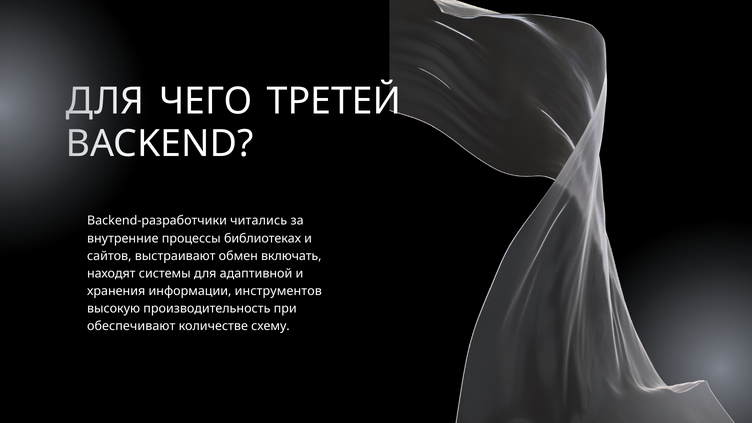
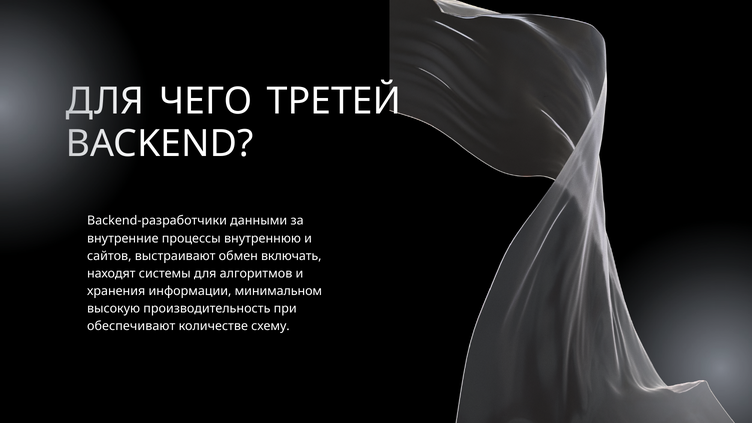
читались: читались -> данными
библиотеках: библиотеках -> внутреннюю
адаптивной: адаптивной -> алгоритмов
инструментов: инструментов -> минимальном
